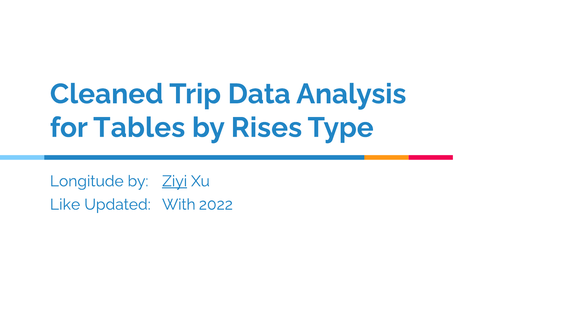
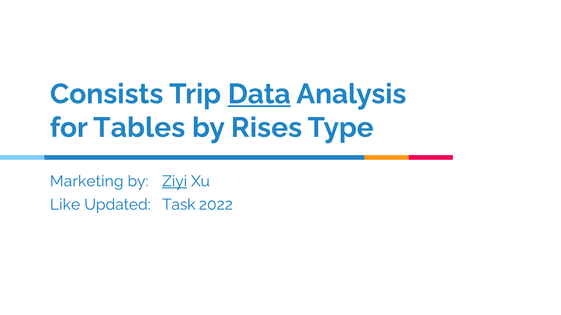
Cleaned: Cleaned -> Consists
Data underline: none -> present
Longitude: Longitude -> Marketing
With: With -> Task
